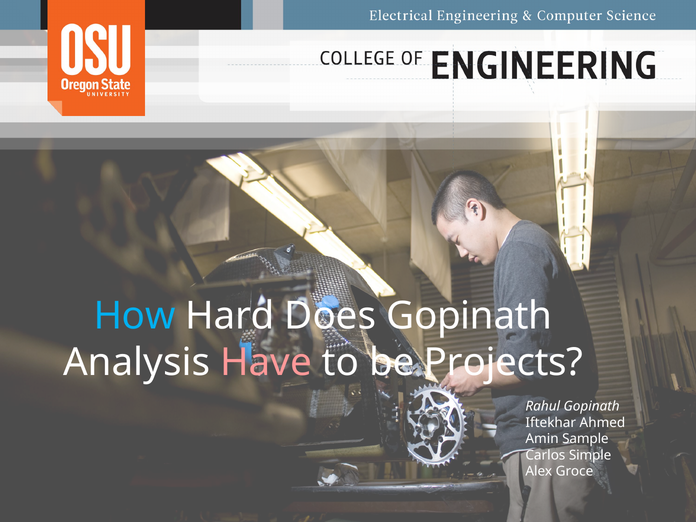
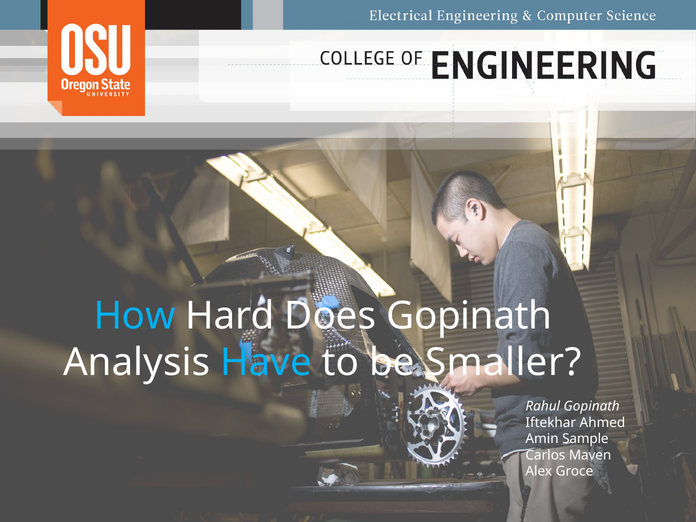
Have colour: pink -> light blue
Projects: Projects -> Smaller
Simple: Simple -> Maven
